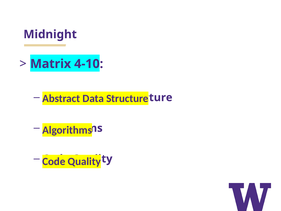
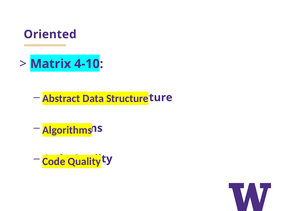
Midnight: Midnight -> Oriented
